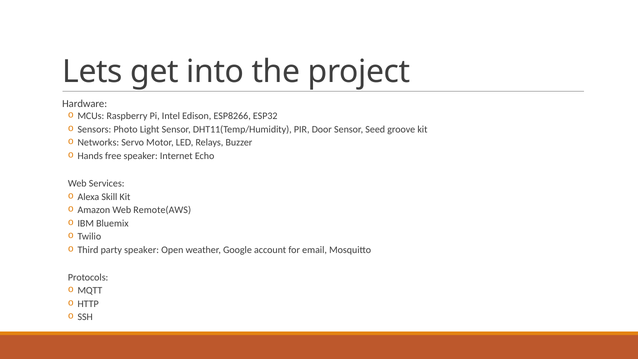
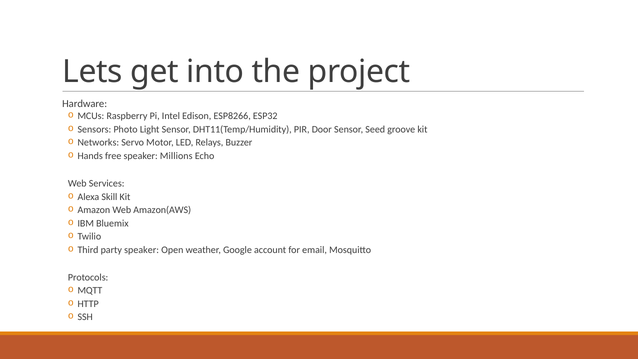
Internet: Internet -> Millions
Remote(AWS: Remote(AWS -> Amazon(AWS
